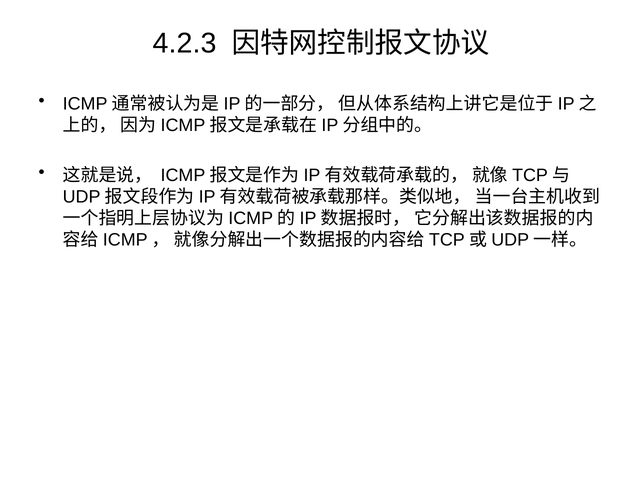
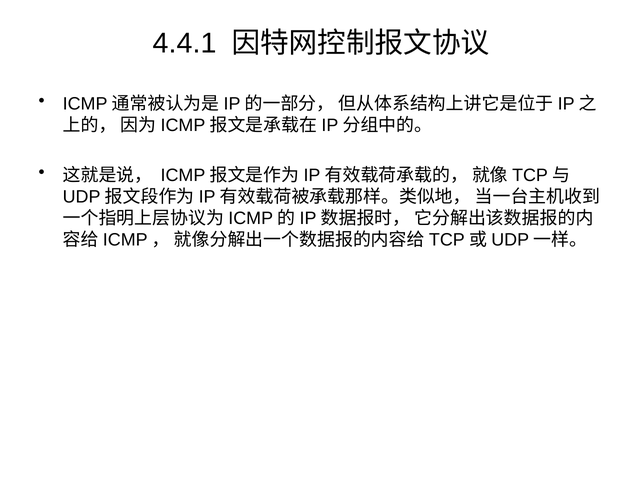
4.2.3: 4.2.3 -> 4.4.1
